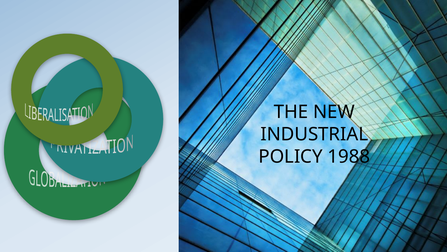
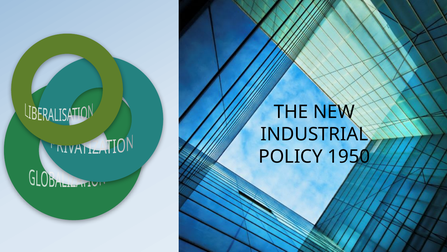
1988: 1988 -> 1950
